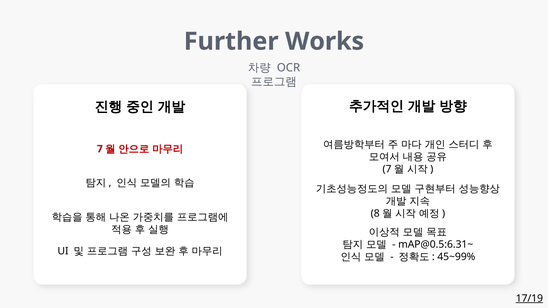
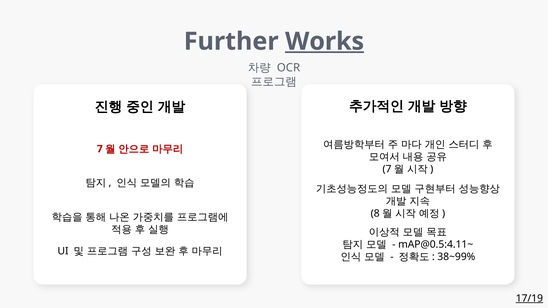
Works underline: none -> present
mAP@0.5:6.31~: mAP@0.5:6.31~ -> mAP@0.5:4.11~
45~99%: 45~99% -> 38~99%
